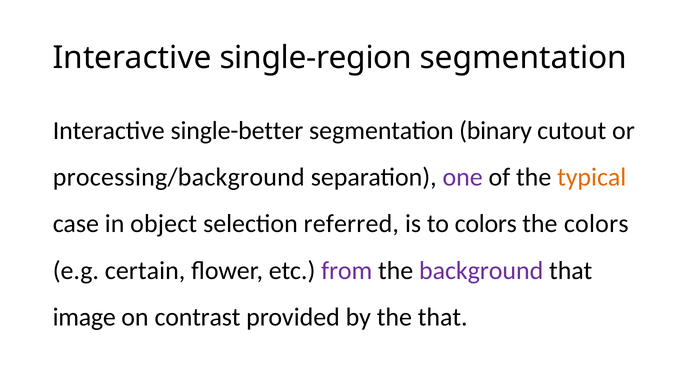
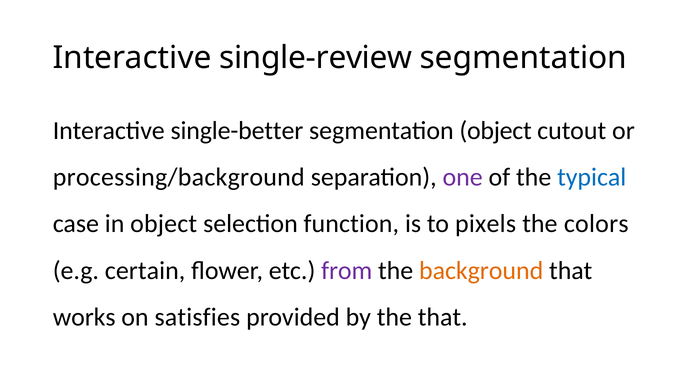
single-region: single-region -> single-review
segmentation binary: binary -> object
typical colour: orange -> blue
referred: referred -> function
to colors: colors -> pixels
background colour: purple -> orange
image: image -> works
contrast: contrast -> satisfies
